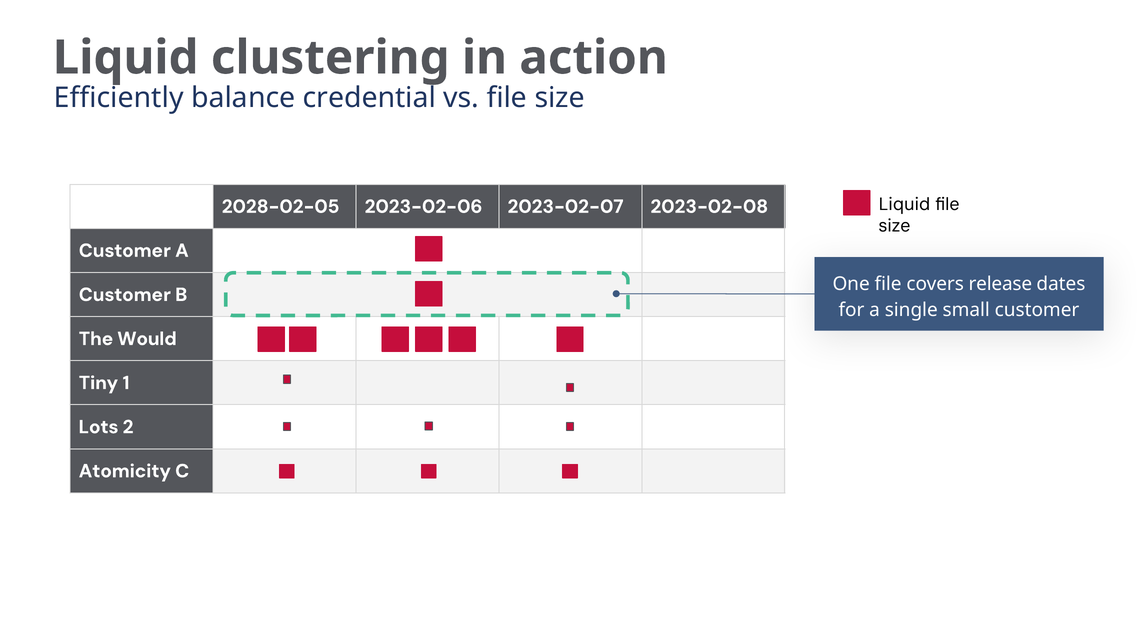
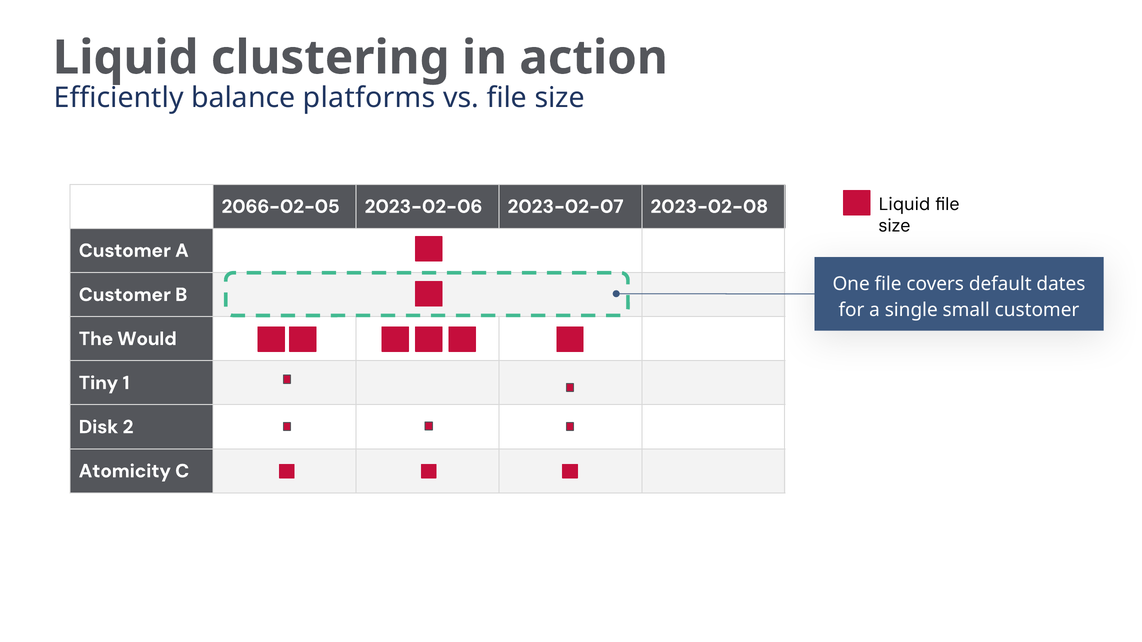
credential: credential -> platforms
2028-02-05: 2028-02-05 -> 2066-02-05
release: release -> default
Lots: Lots -> Disk
